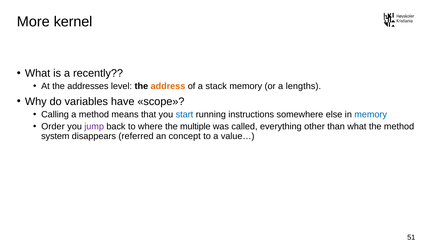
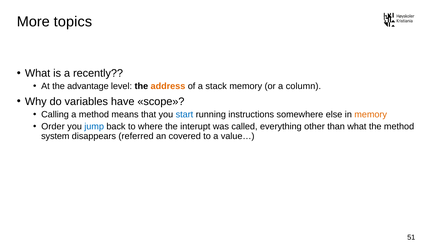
kernel: kernel -> topics
addresses: addresses -> advantage
lengths: lengths -> column
memory at (371, 114) colour: blue -> orange
jump colour: purple -> blue
multiple: multiple -> interupt
concept: concept -> covered
